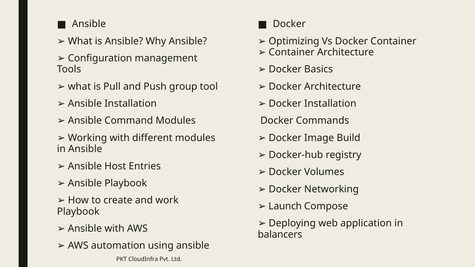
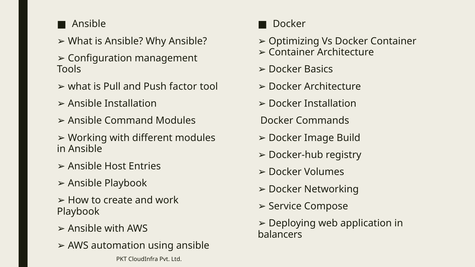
group: group -> factor
Launch: Launch -> Service
